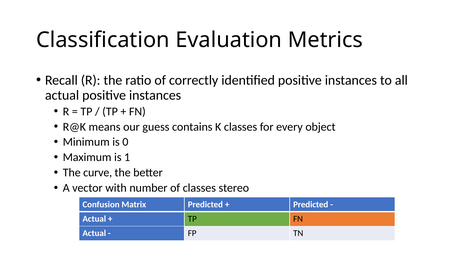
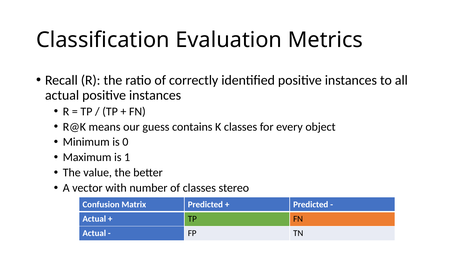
curve: curve -> value
